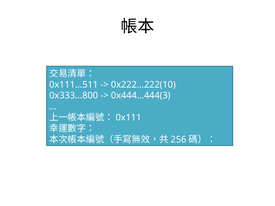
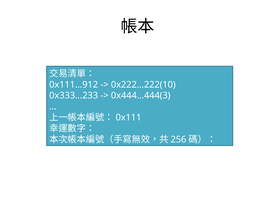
0x111…511: 0x111…511 -> 0x111…912
0x333…800: 0x333…800 -> 0x333…233
